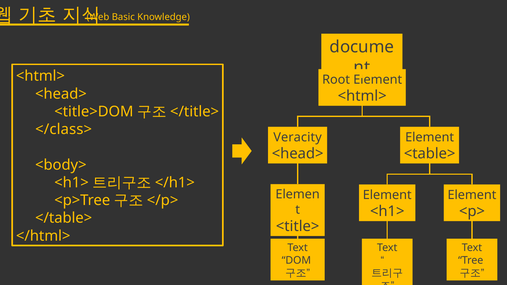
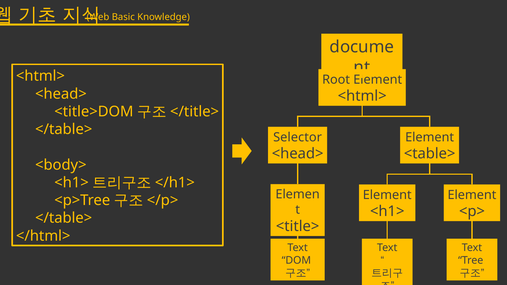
</class> at (64, 129): </class> -> </table>
Veracity: Veracity -> Selector
